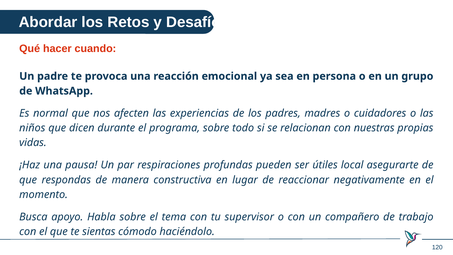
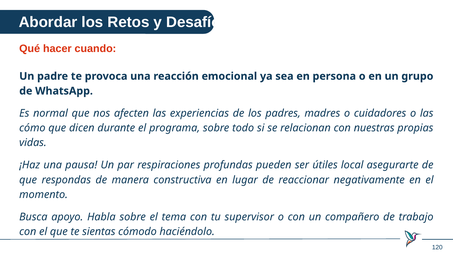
niños: niños -> cómo
